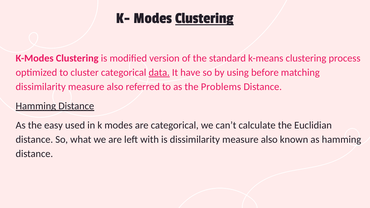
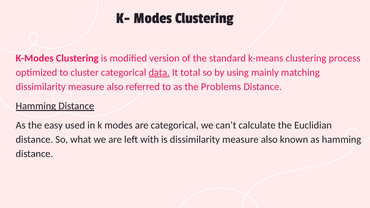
Clustering at (204, 18) underline: present -> none
have: have -> total
before: before -> mainly
